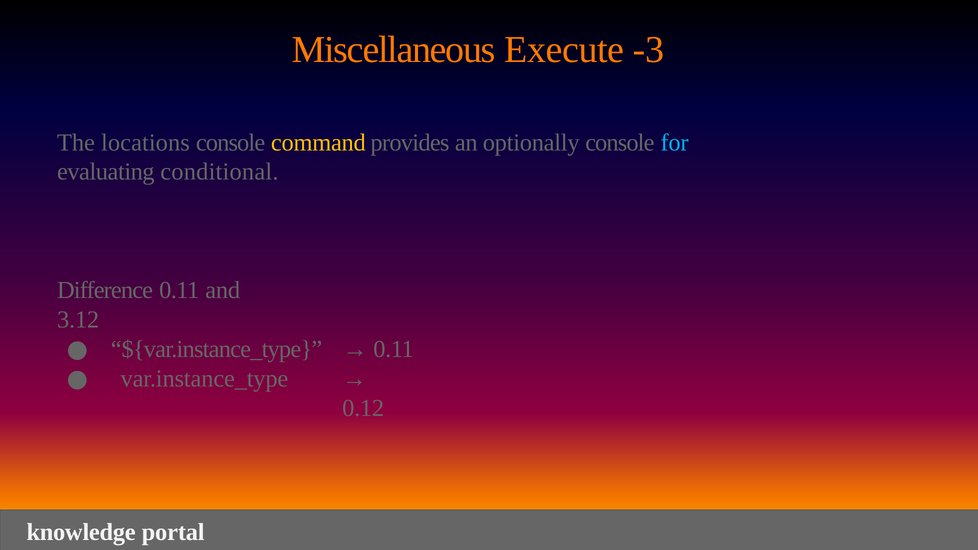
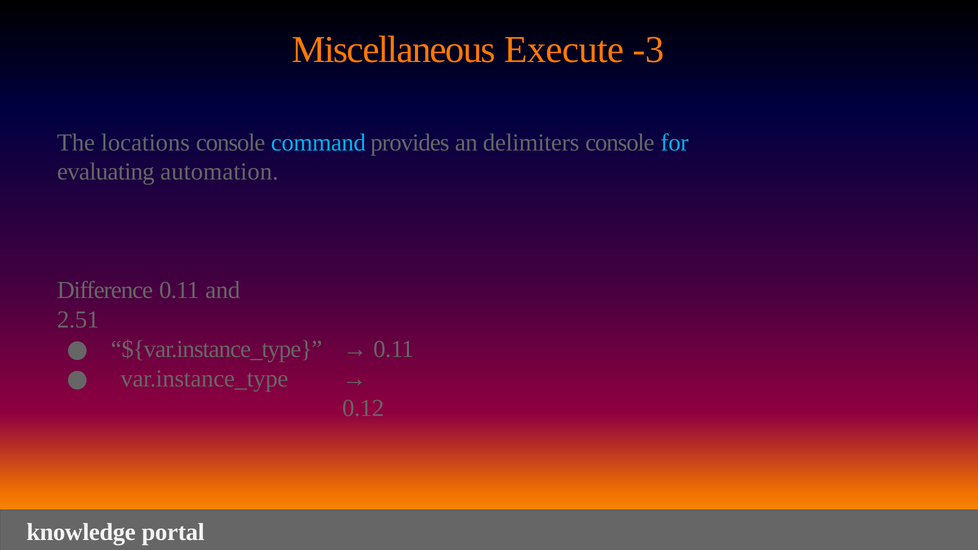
command colour: yellow -> light blue
optionally: optionally -> delimiters
conditional: conditional -> automation
3.12: 3.12 -> 2.51
